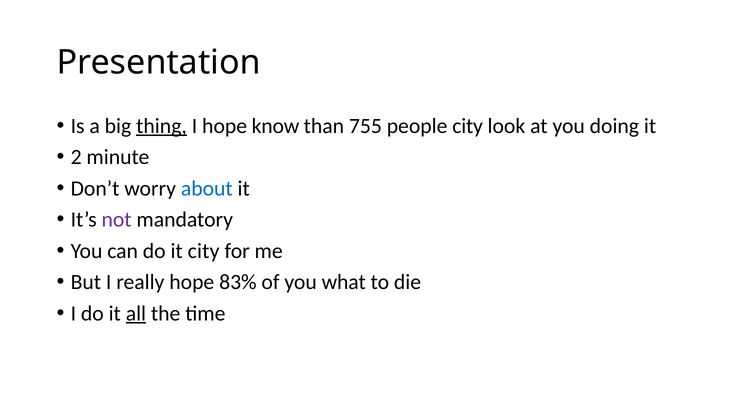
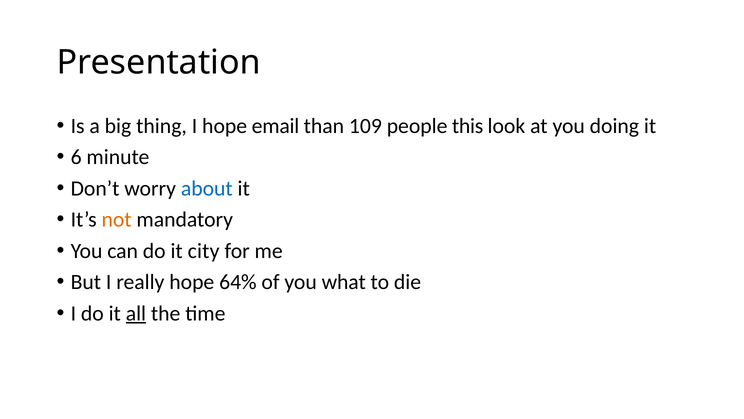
thing underline: present -> none
know: know -> email
755: 755 -> 109
people city: city -> this
2: 2 -> 6
not colour: purple -> orange
83%: 83% -> 64%
